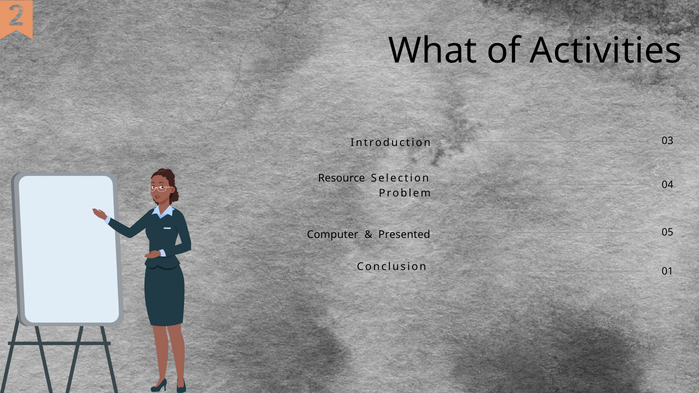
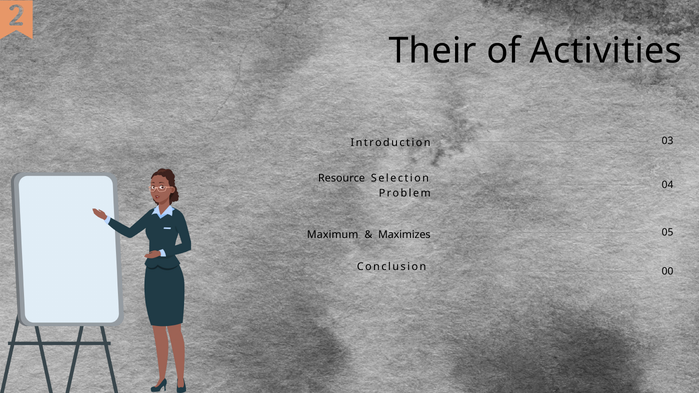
What: What -> Their
Computer: Computer -> Maximum
Presented: Presented -> Maximizes
01: 01 -> 00
